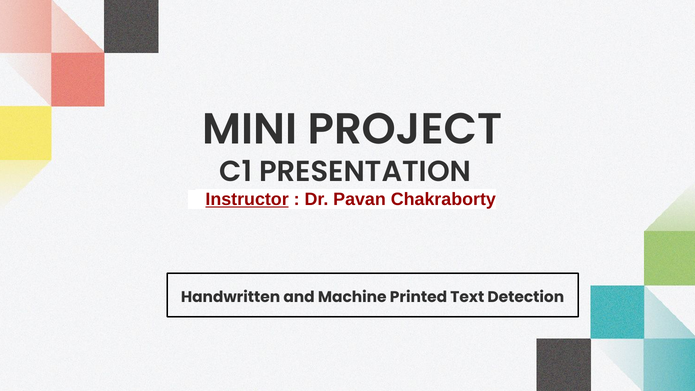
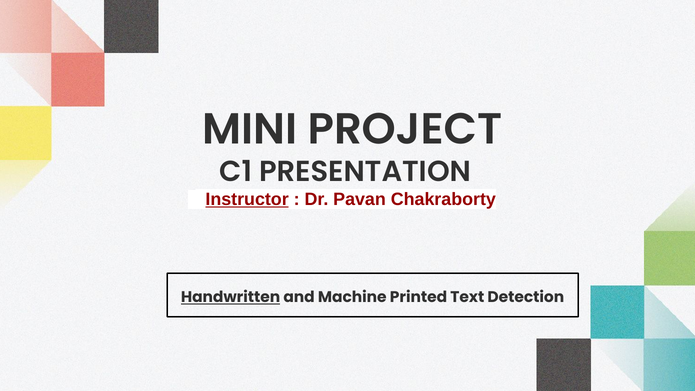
Handwritten underline: none -> present
